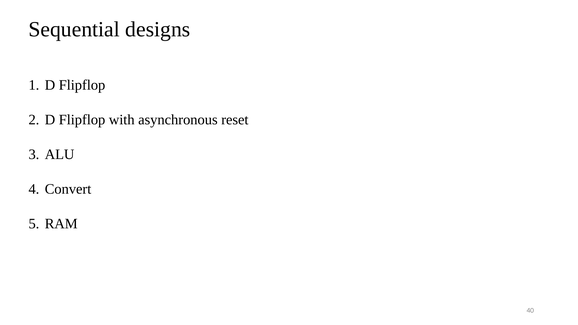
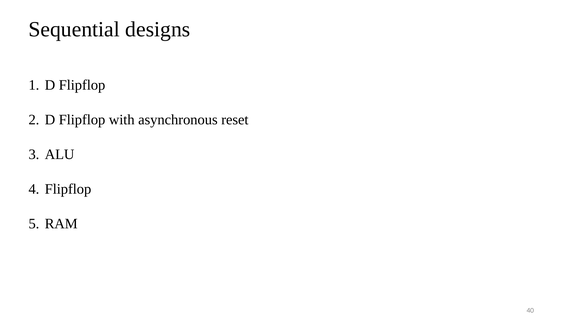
Convert at (68, 189): Convert -> Flipflop
